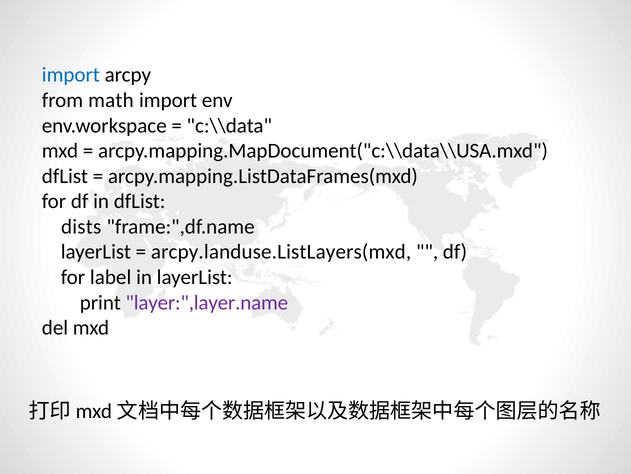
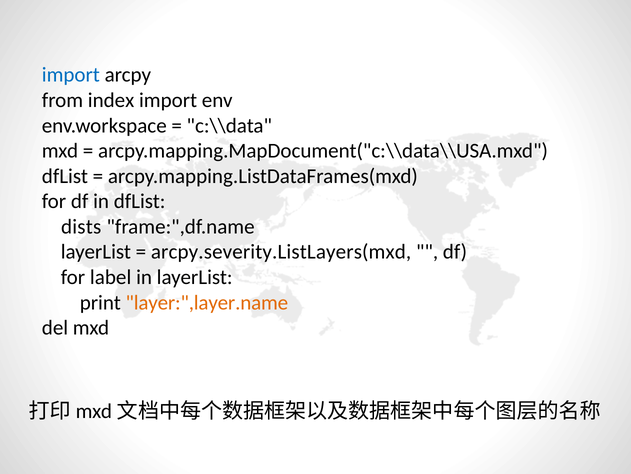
math: math -> index
arcpy.landuse.ListLayers(mxd: arcpy.landuse.ListLayers(mxd -> arcpy.severity.ListLayers(mxd
layer:",layer.name colour: purple -> orange
